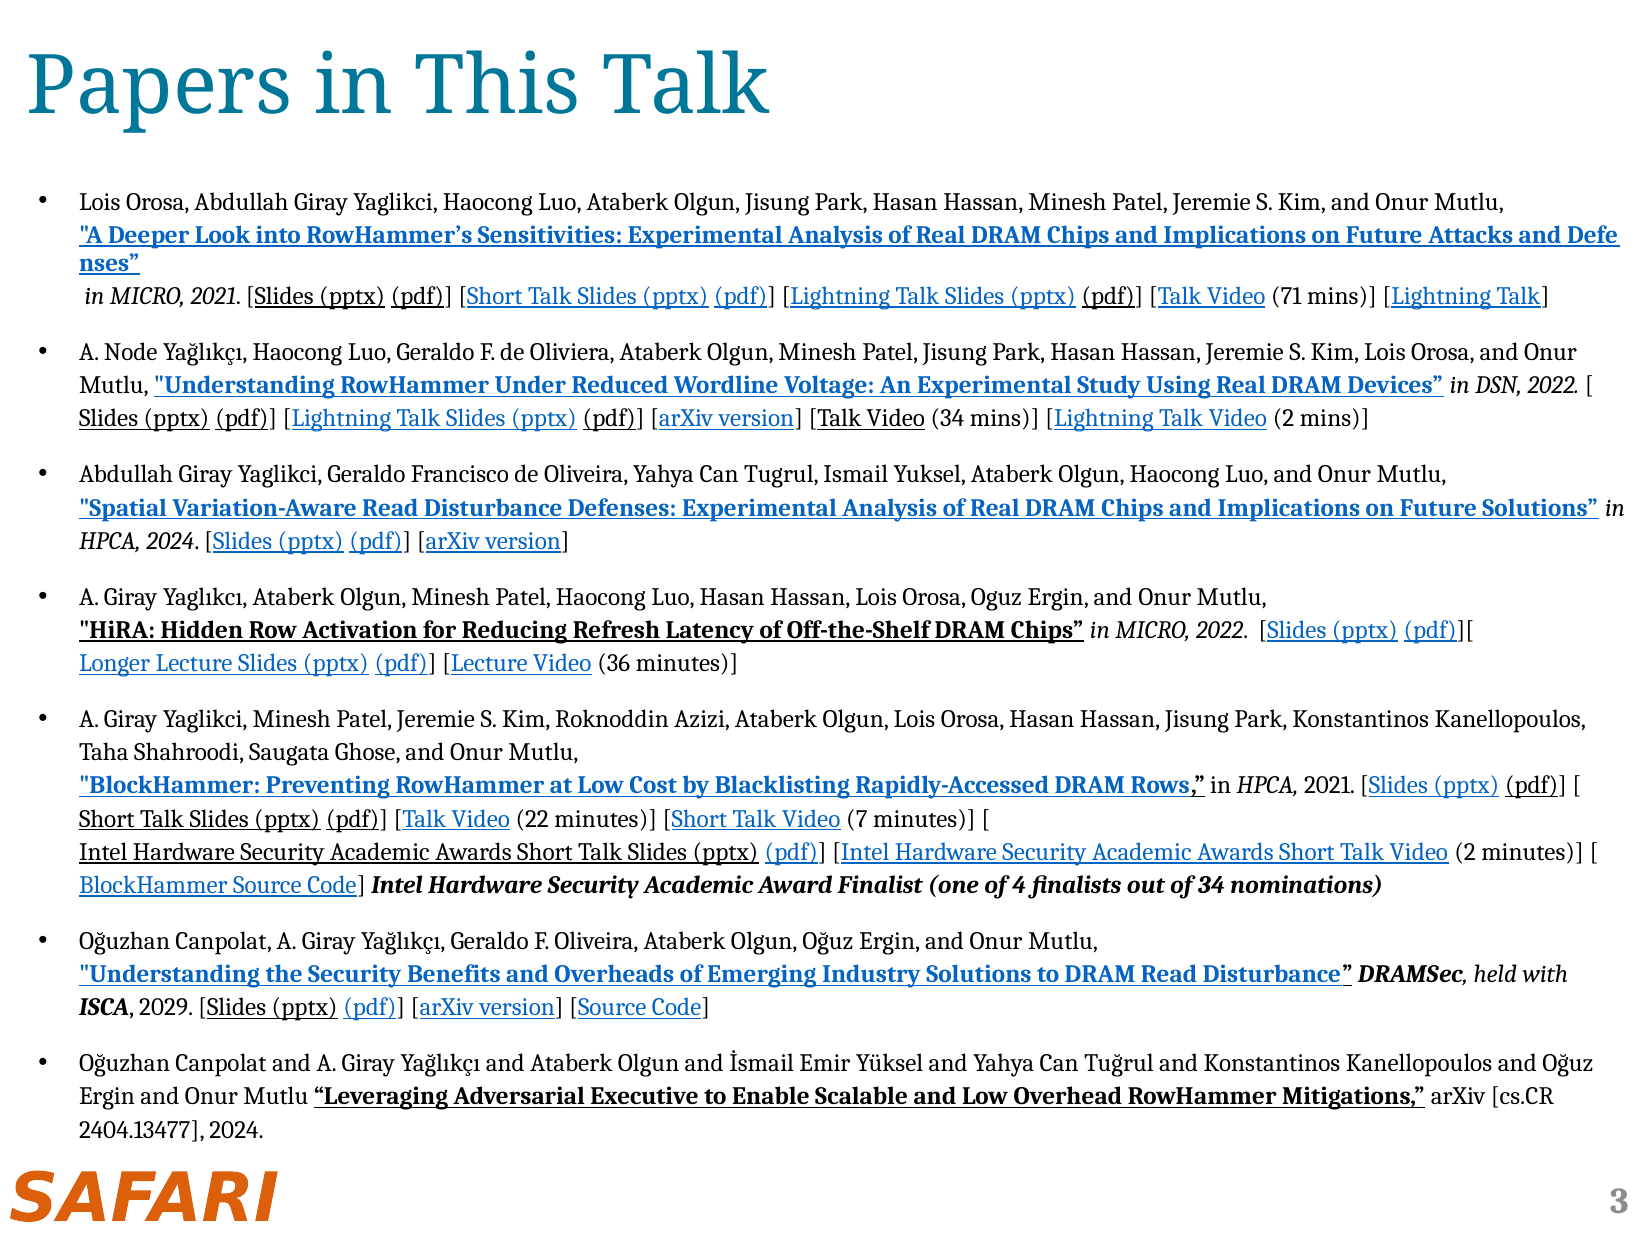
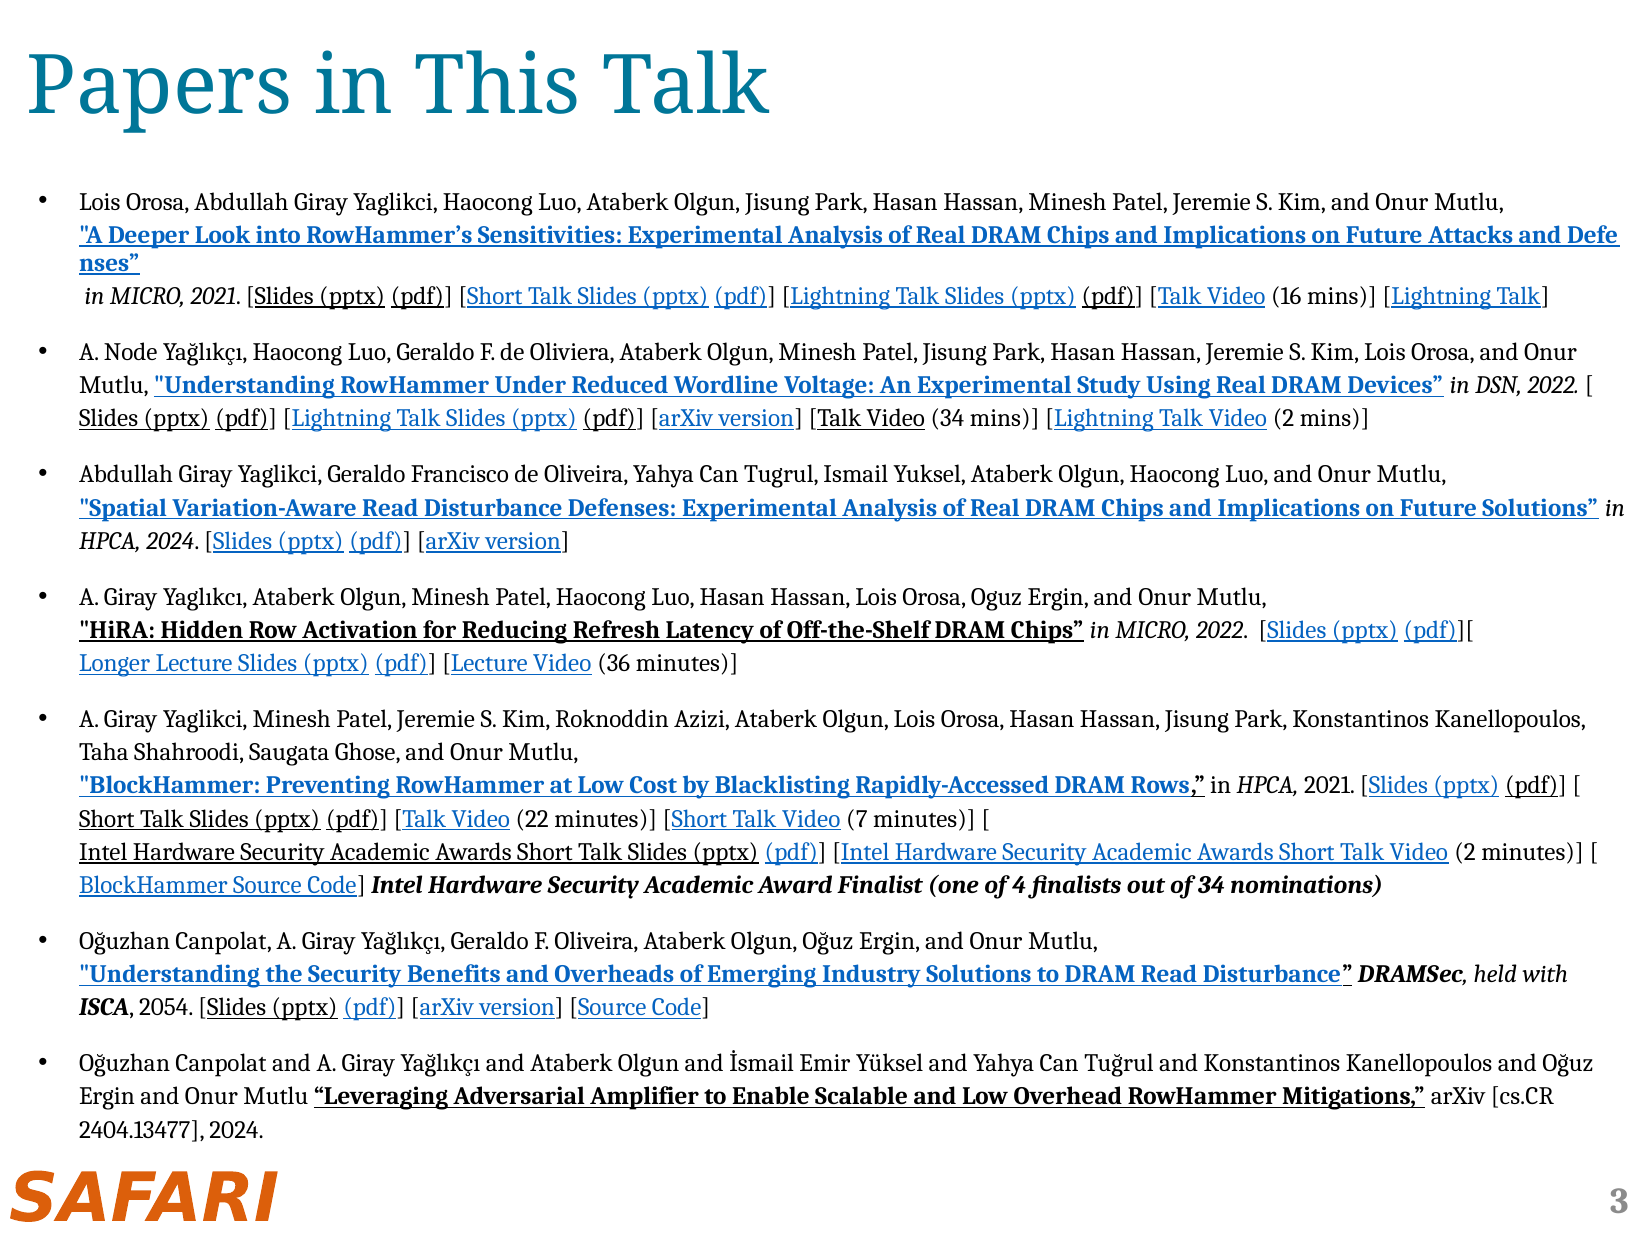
71: 71 -> 16
2029: 2029 -> 2054
Executive: Executive -> Amplifier
